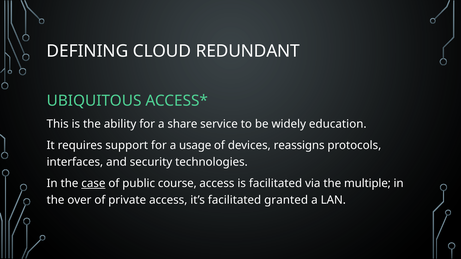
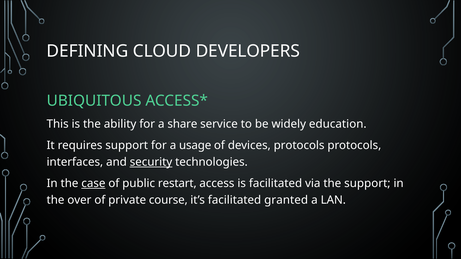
REDUNDANT: REDUNDANT -> DEVELOPERS
devices reassigns: reassigns -> protocols
security underline: none -> present
course: course -> restart
the multiple: multiple -> support
private access: access -> course
